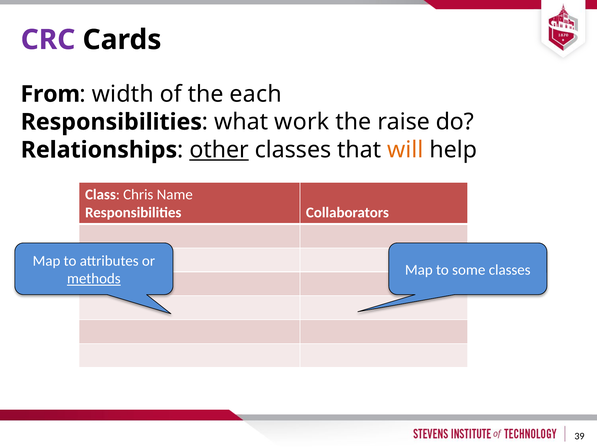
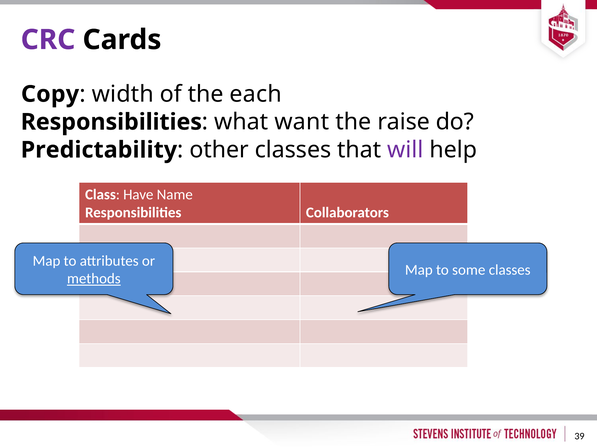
From: From -> Copy
work: work -> want
Relationships: Relationships -> Predictability
other underline: present -> none
will colour: orange -> purple
Chris: Chris -> Have
